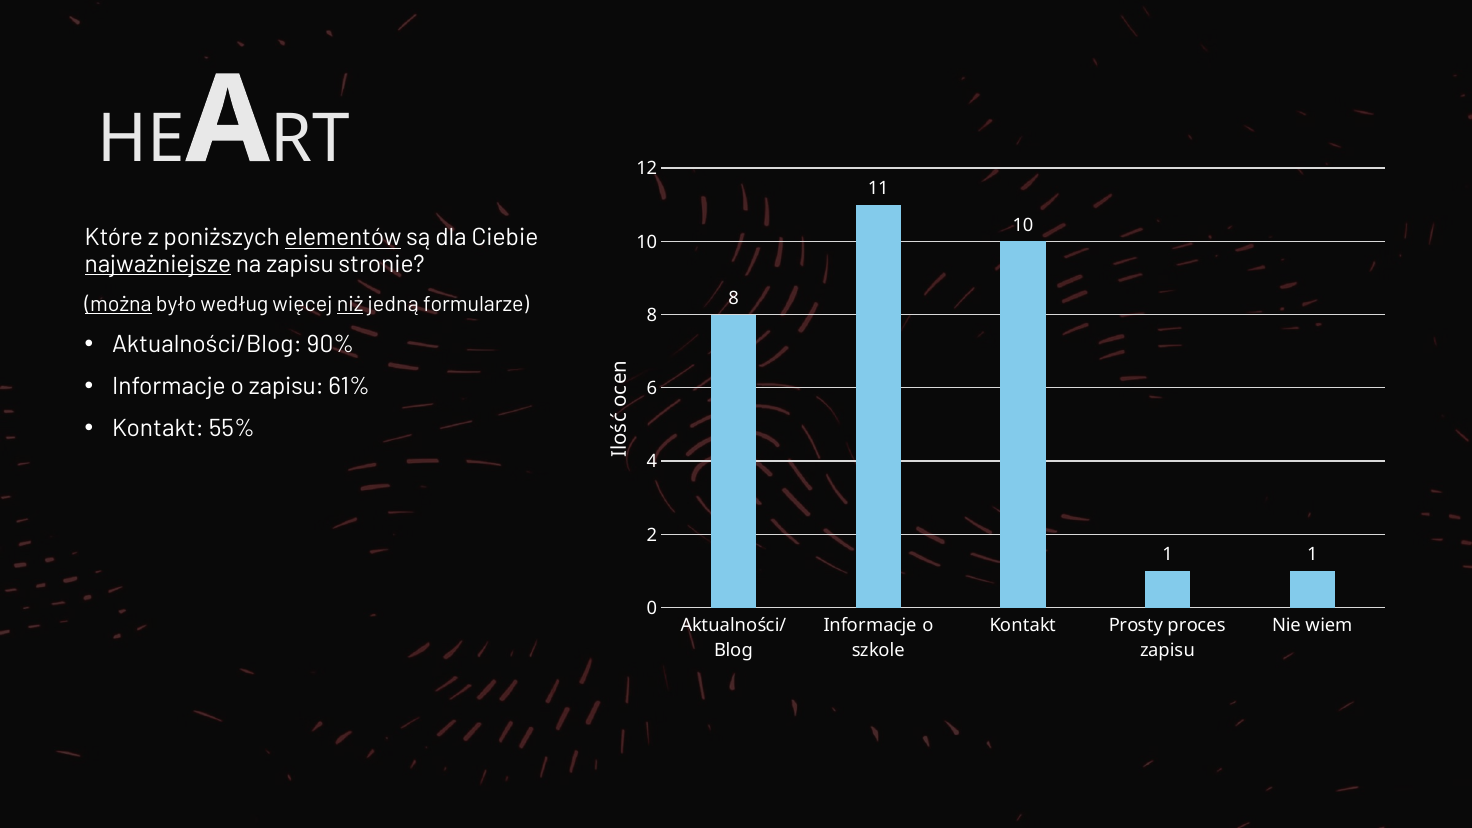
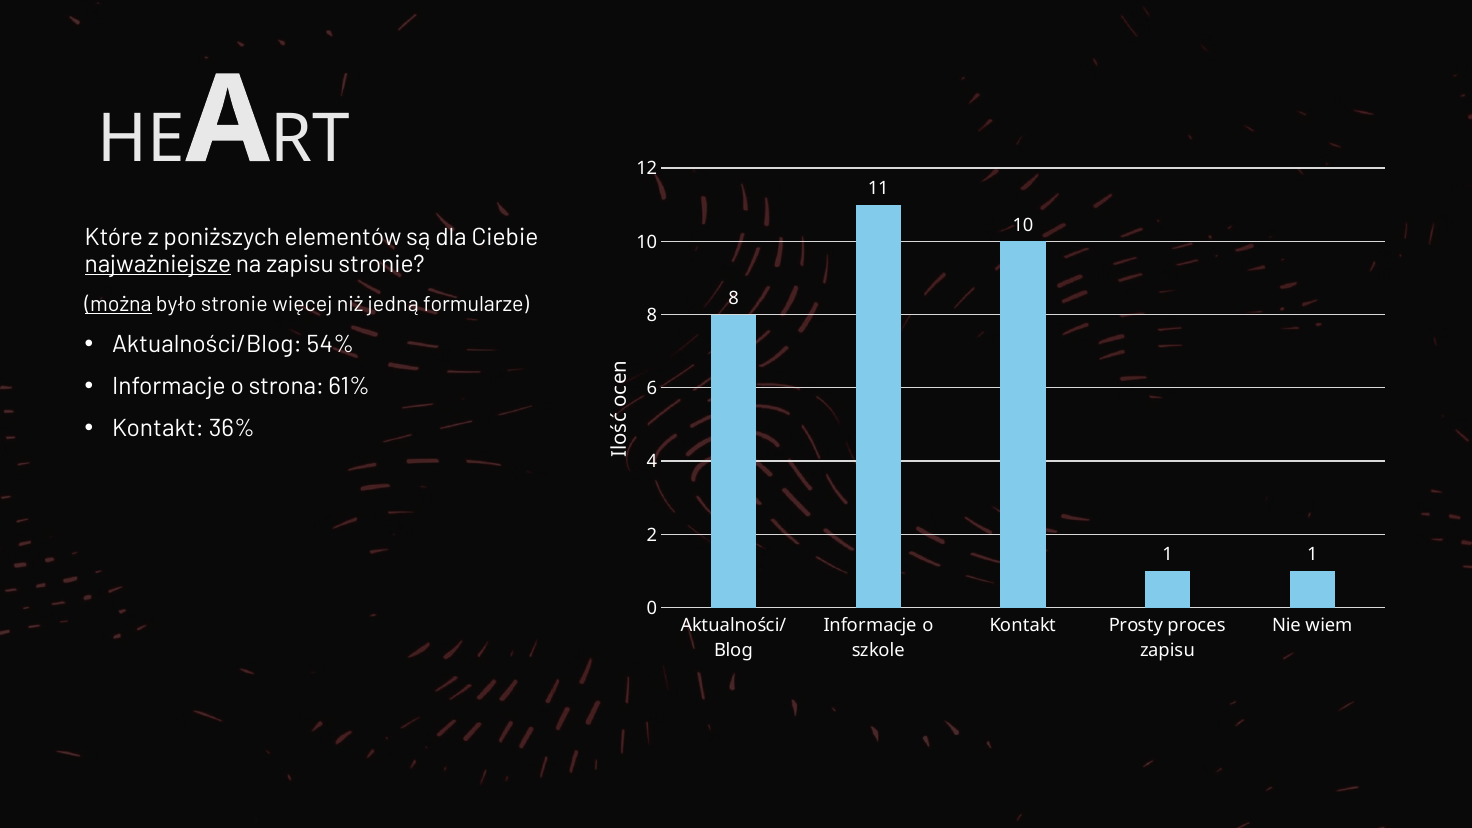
elementów underline: present -> none
było według: według -> stronie
niż underline: present -> none
90%: 90% -> 54%
o zapisu: zapisu -> strona
55%: 55% -> 36%
